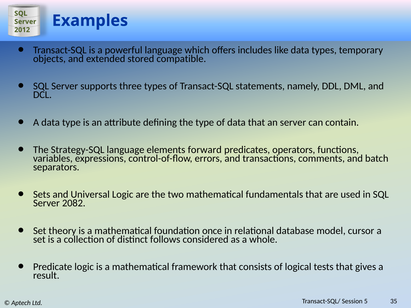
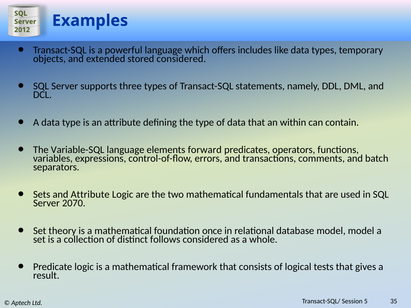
stored compatible: compatible -> considered
an server: server -> within
Strategy-SQL: Strategy-SQL -> Variable-SQL
and Universal: Universal -> Attribute
2082: 2082 -> 2070
model cursor: cursor -> model
